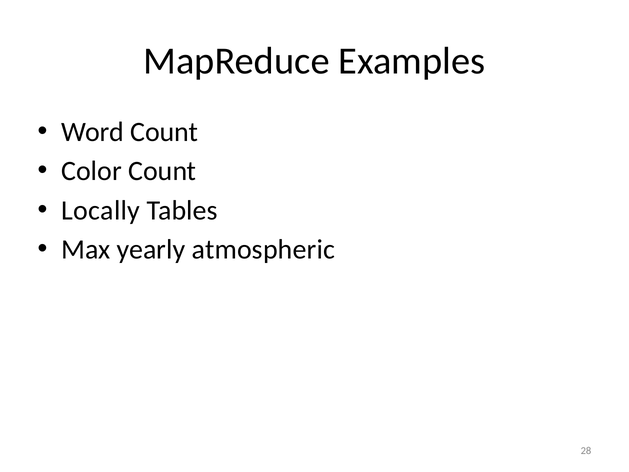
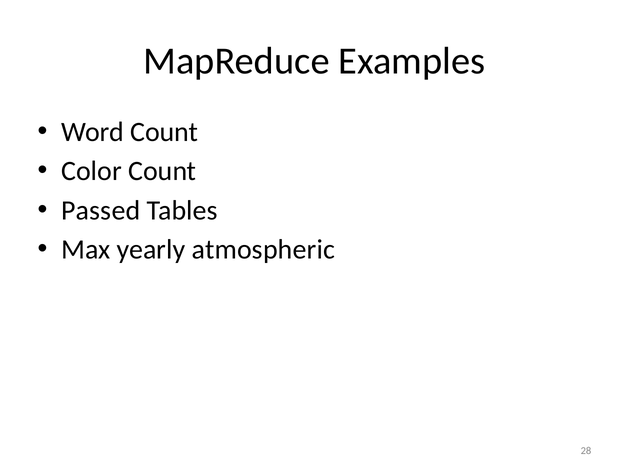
Locally: Locally -> Passed
